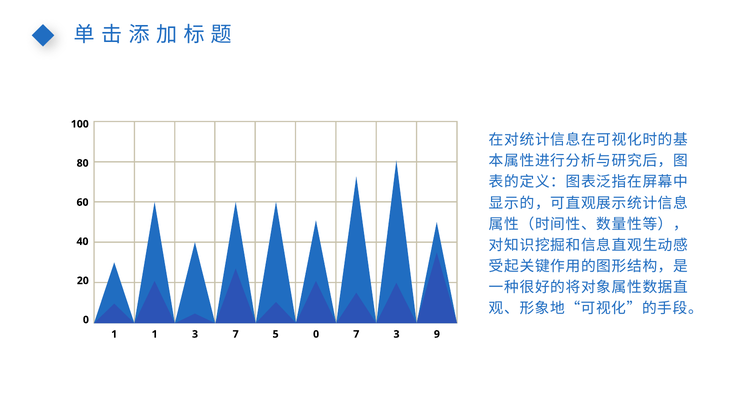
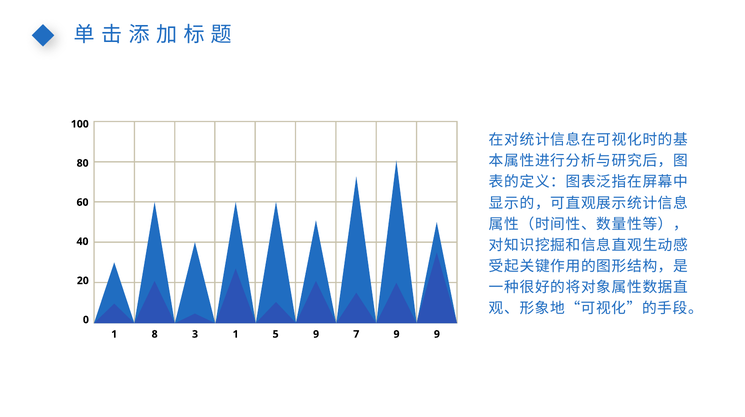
1 1: 1 -> 8
3 7: 7 -> 1
5 0: 0 -> 9
7 3: 3 -> 9
